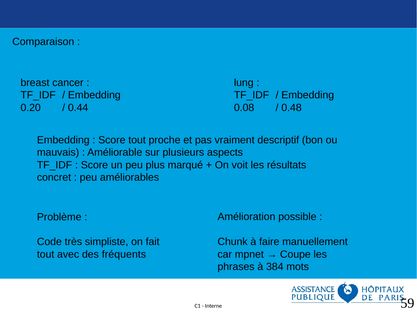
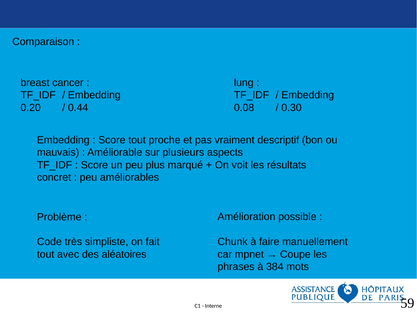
0.48: 0.48 -> 0.30
fréquents: fréquents -> aléatoires
